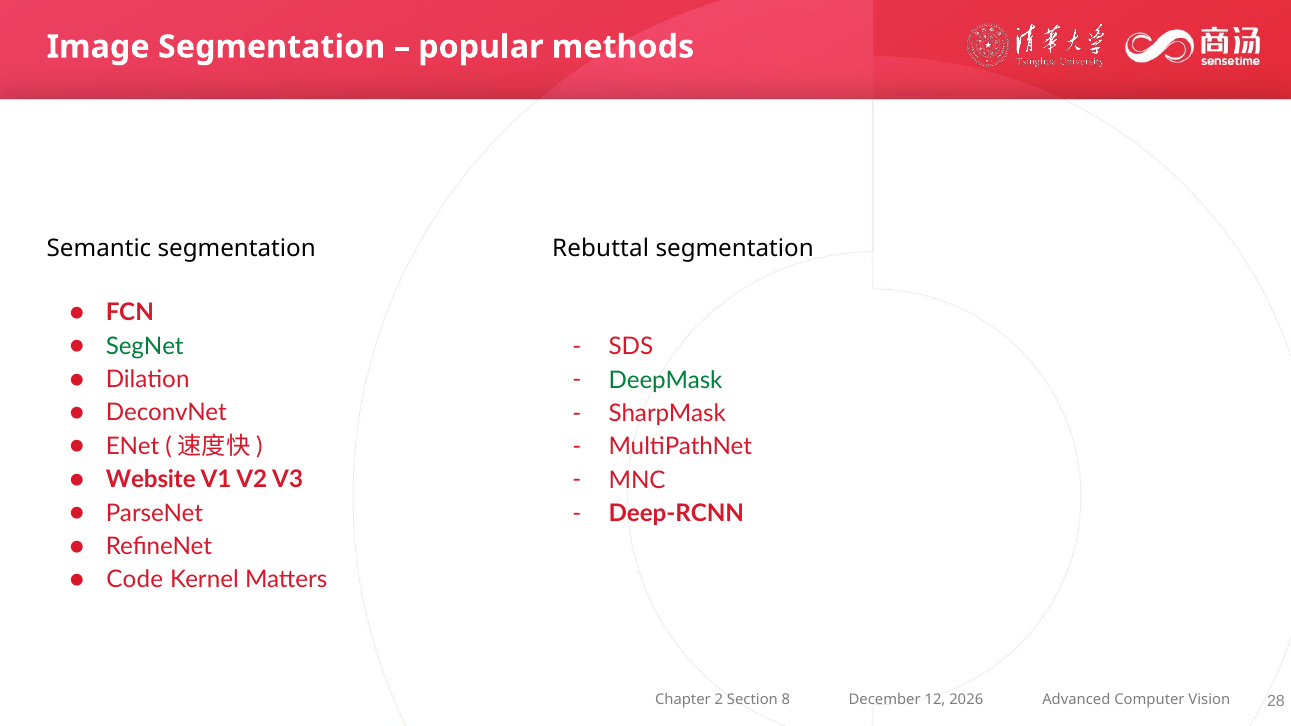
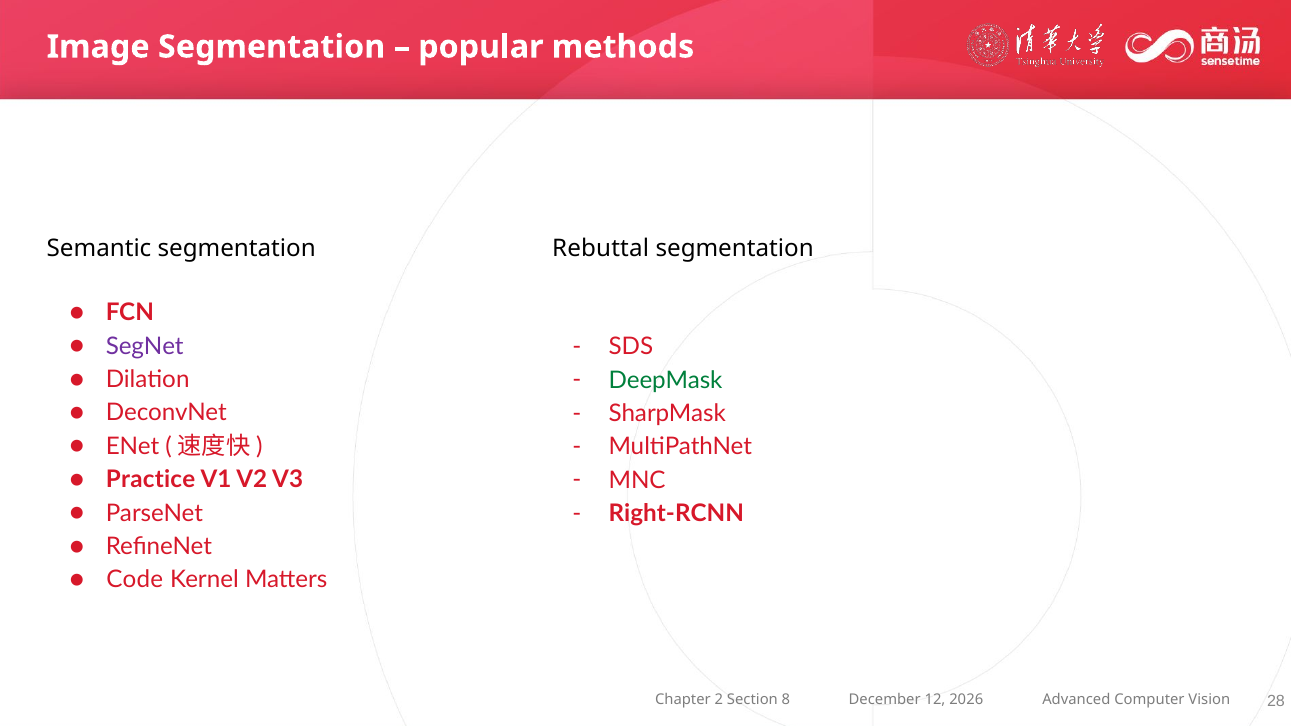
SegNet colour: green -> purple
Website: Website -> Practice
Deep-RCNN: Deep-RCNN -> Right-RCNN
